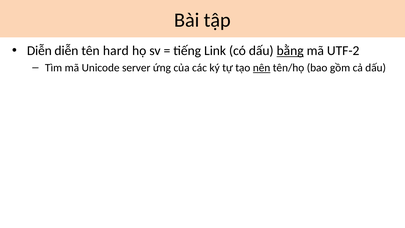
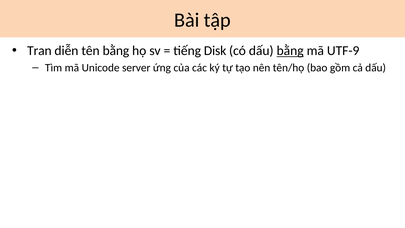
Diễn at (39, 51): Diễn -> Tran
tên hard: hard -> bằng
Link: Link -> Disk
UTF-2: UTF-2 -> UTF-9
nên underline: present -> none
